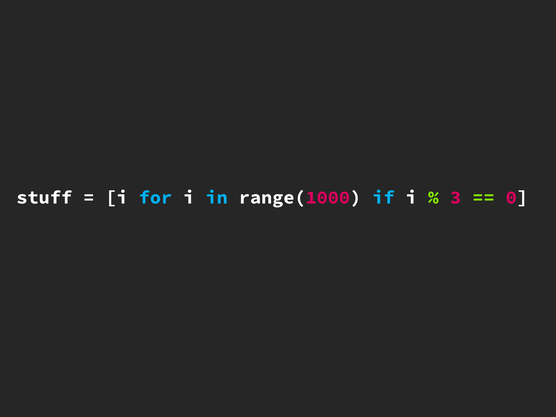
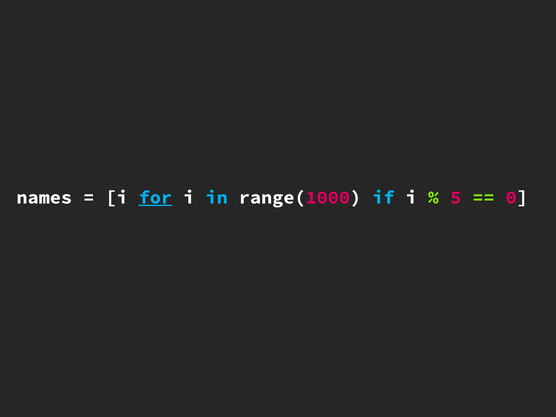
stuff: stuff -> names
for underline: none -> present
3: 3 -> 5
